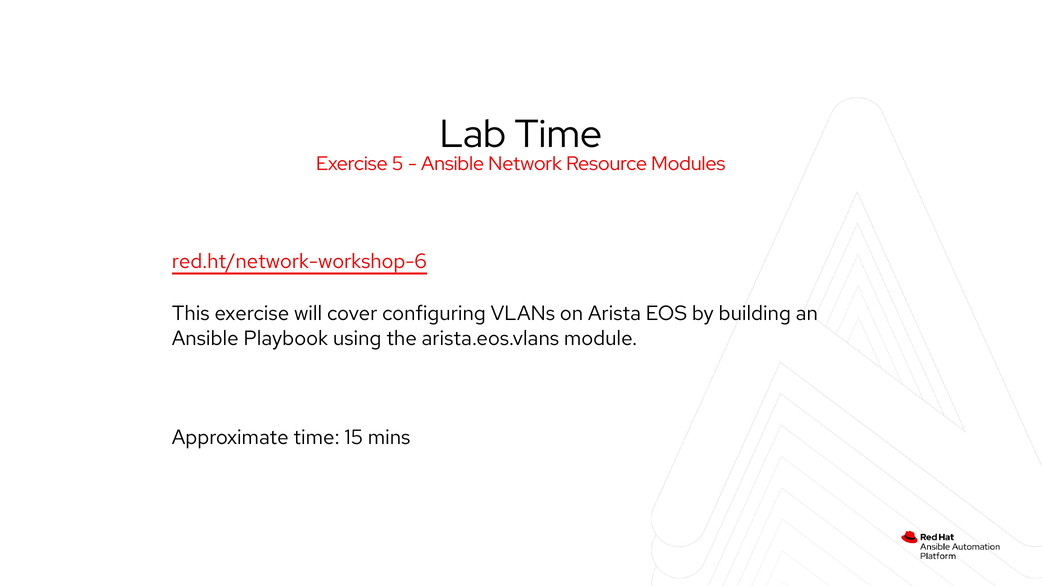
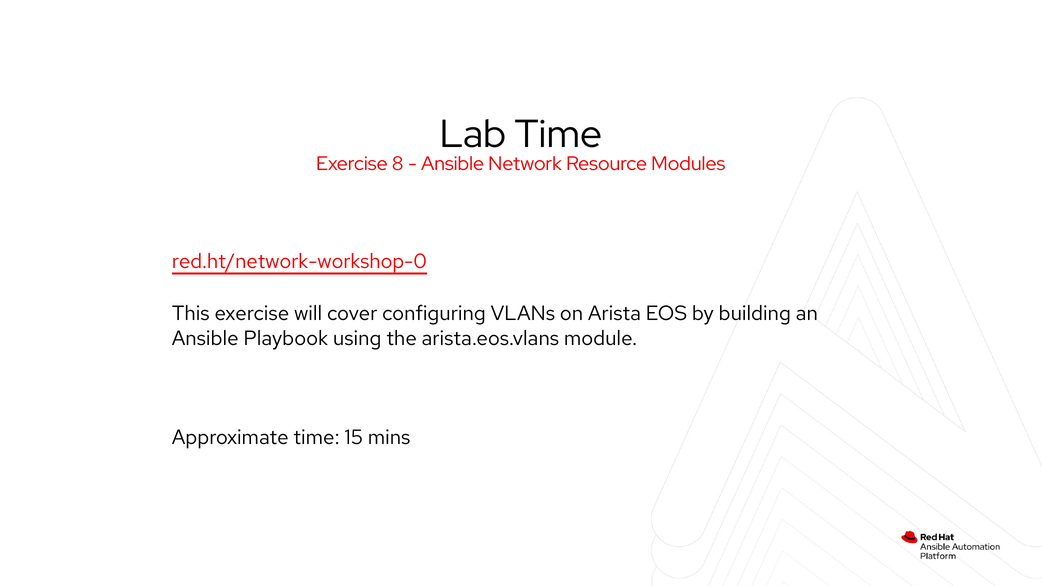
5: 5 -> 8
red.ht/network-workshop-6: red.ht/network-workshop-6 -> red.ht/network-workshop-0
